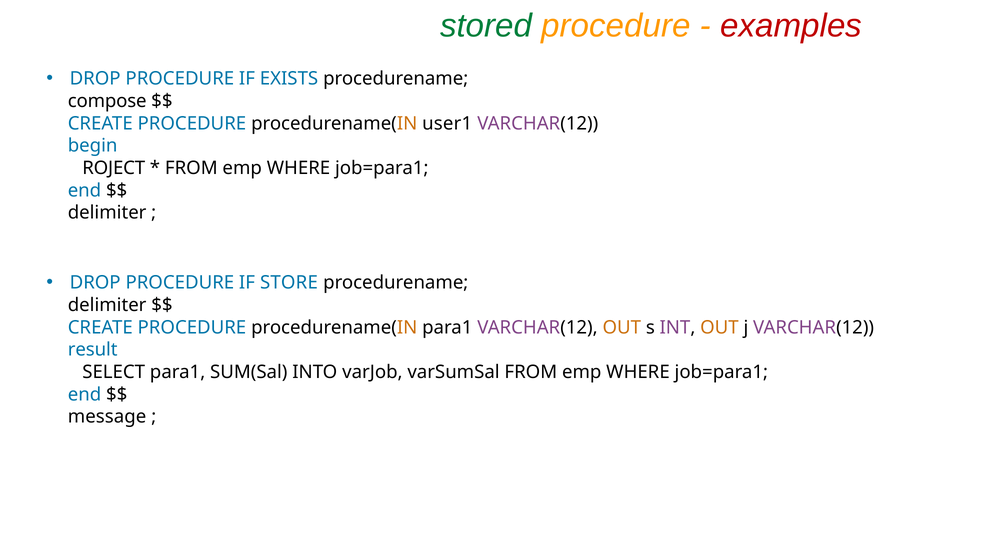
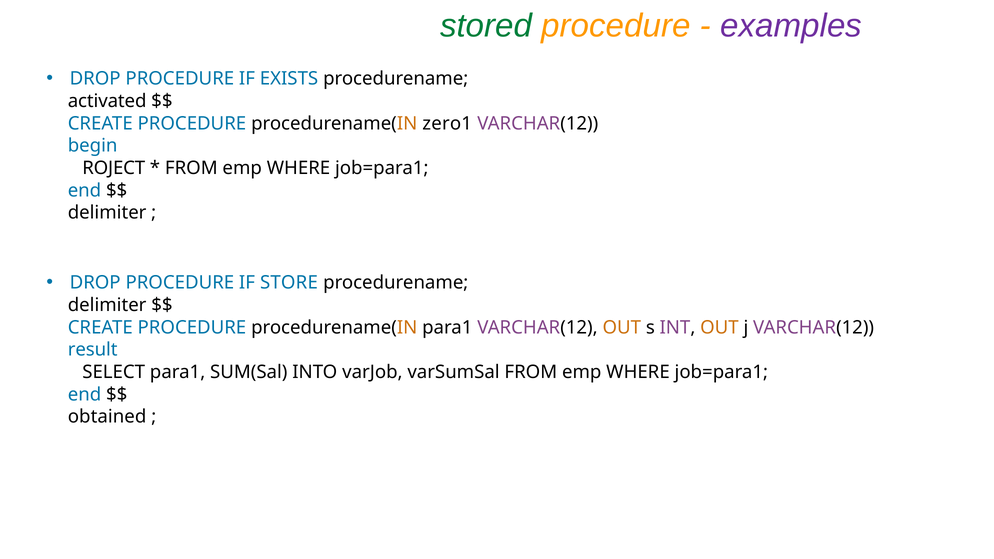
examples colour: red -> purple
compose: compose -> activated
user1: user1 -> zero1
message: message -> obtained
